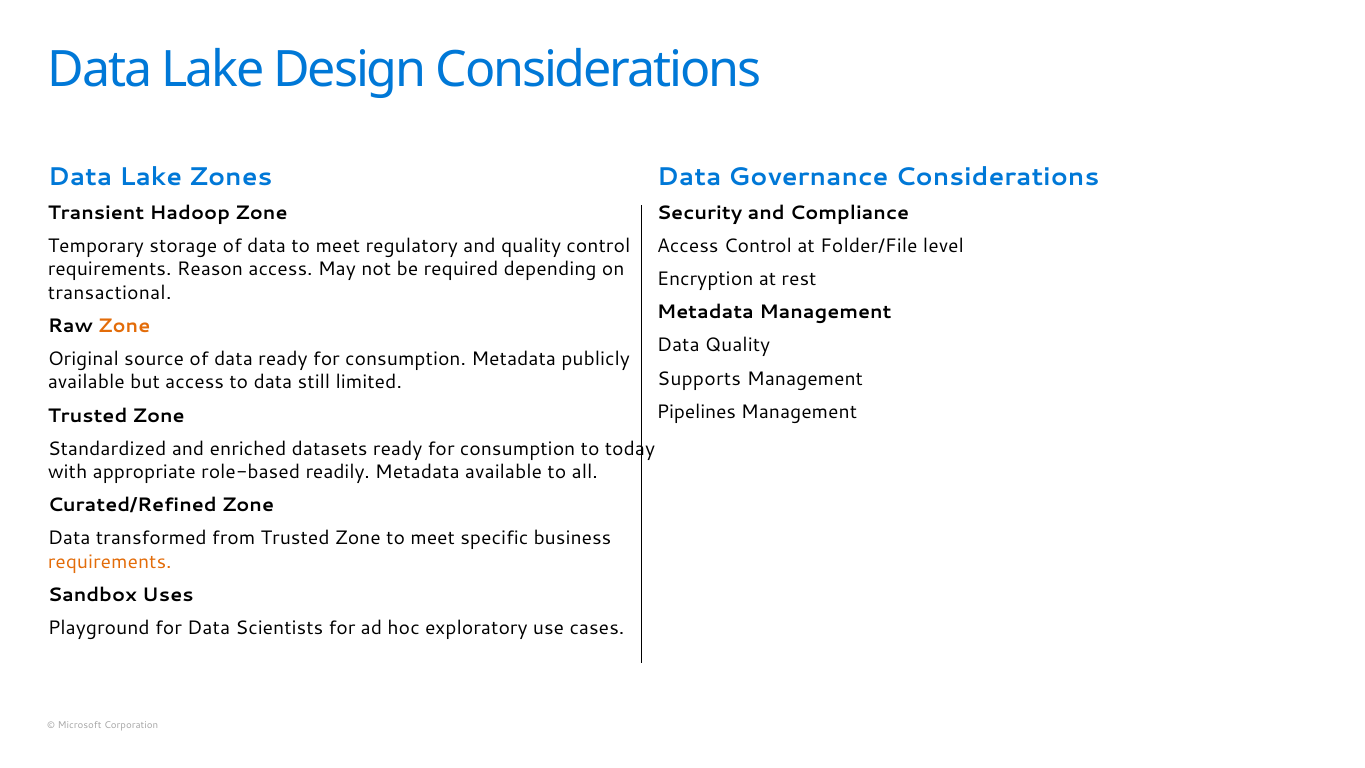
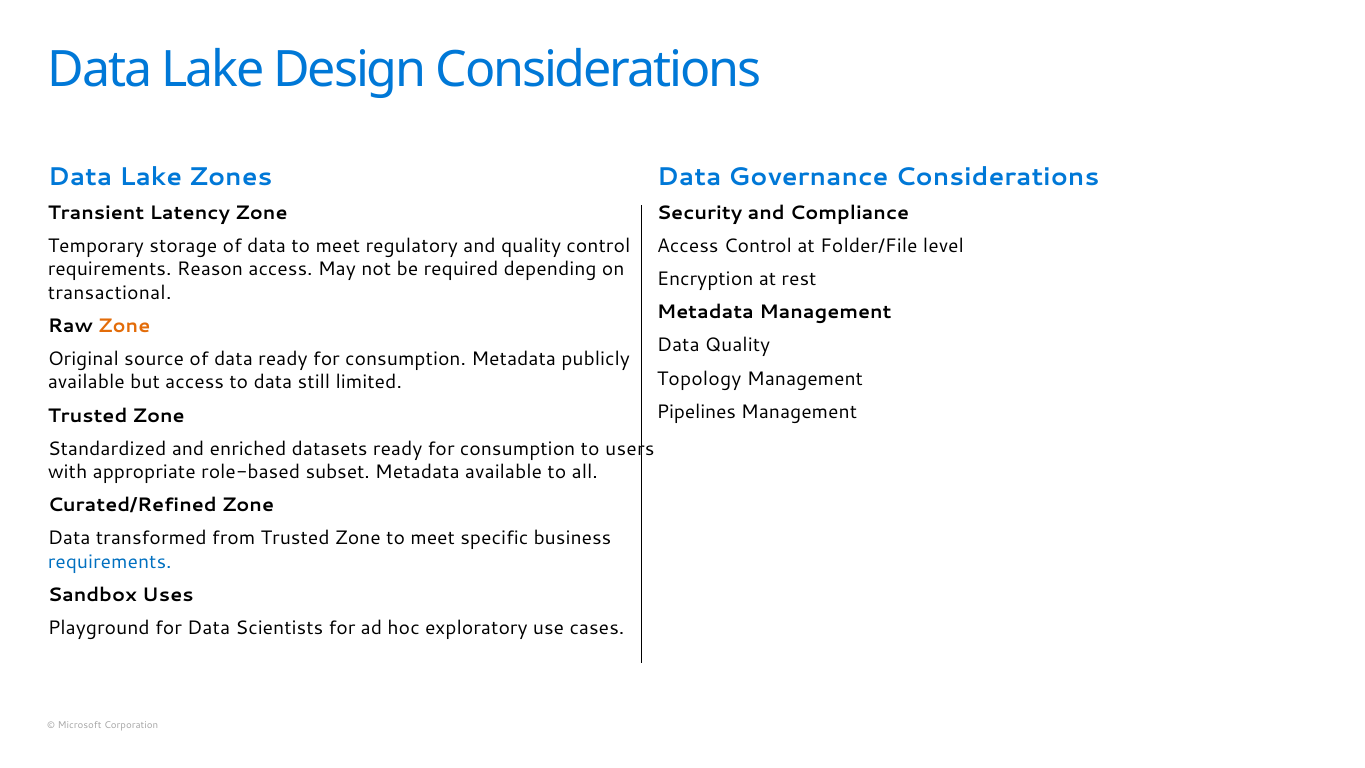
Hadoop: Hadoop -> Latency
Supports: Supports -> Topology
today: today -> users
readily: readily -> subset
requirements at (110, 562) colour: orange -> blue
